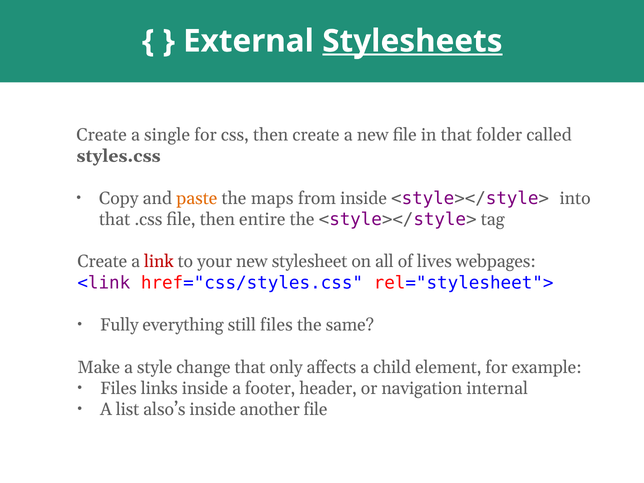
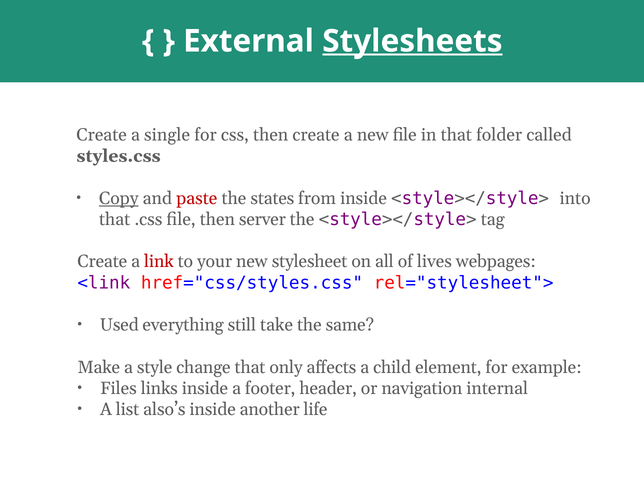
Copy underline: none -> present
paste colour: orange -> red
maps: maps -> states
entire: entire -> server
Fully: Fully -> Used
still files: files -> take
another file: file -> life
